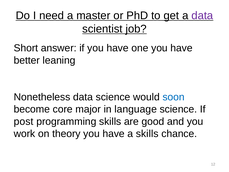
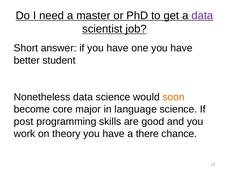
leaning: leaning -> student
soon colour: blue -> orange
a skills: skills -> there
